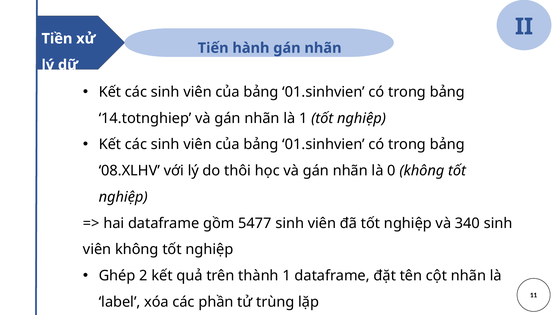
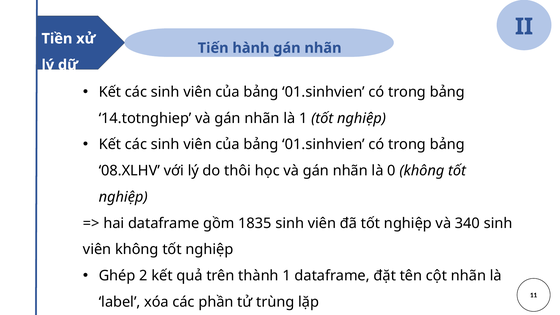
5477: 5477 -> 1835
